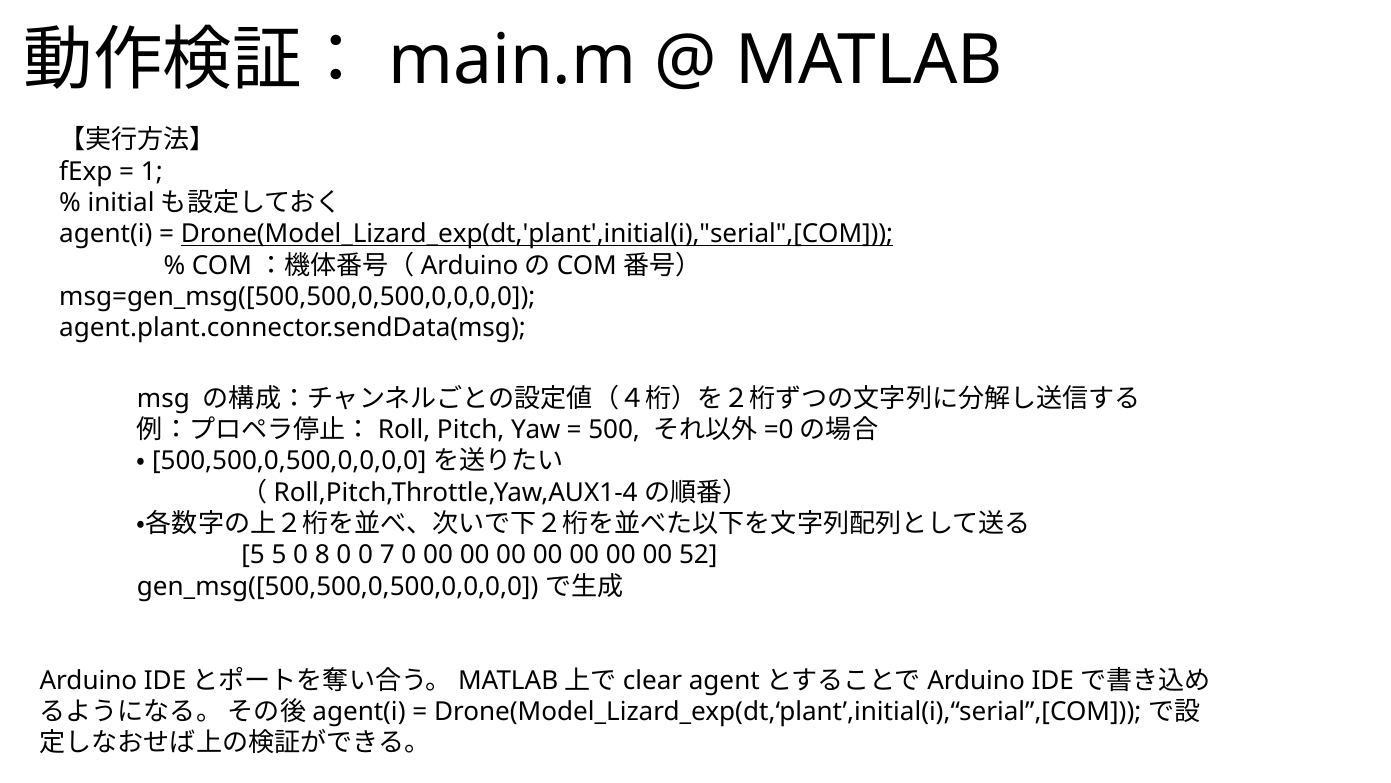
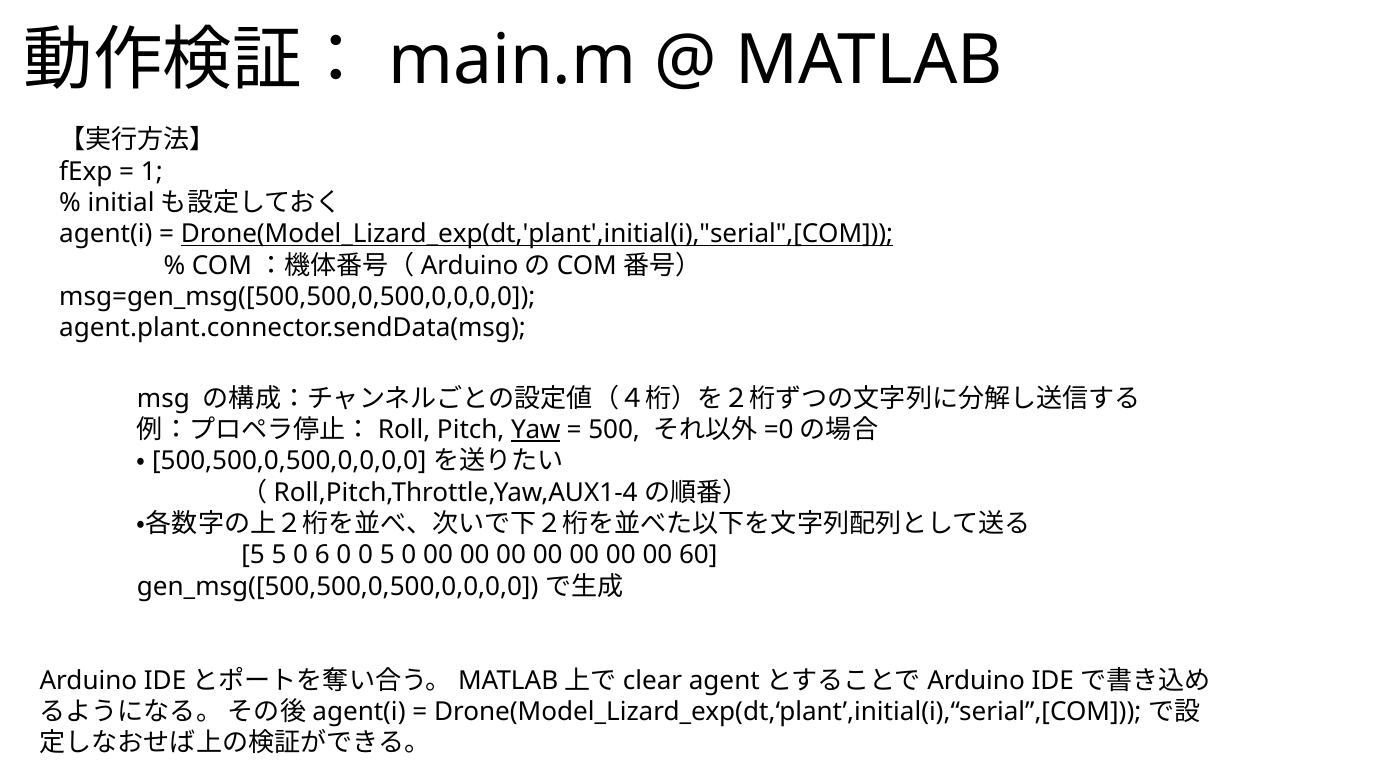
Yaw underline: none -> present
8: 8 -> 6
0 7: 7 -> 5
52: 52 -> 60
